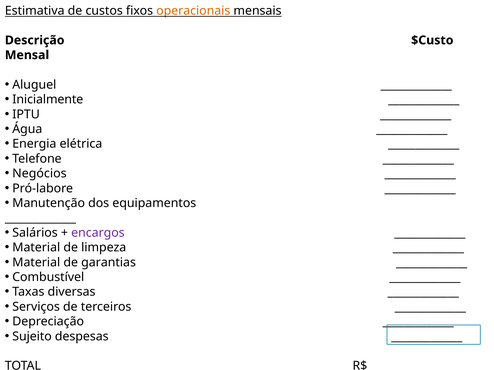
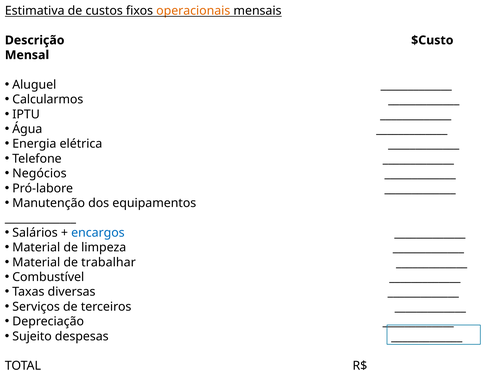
Inicialmente: Inicialmente -> Calcularmos
encargos colour: purple -> blue
garantias: garantias -> trabalhar
